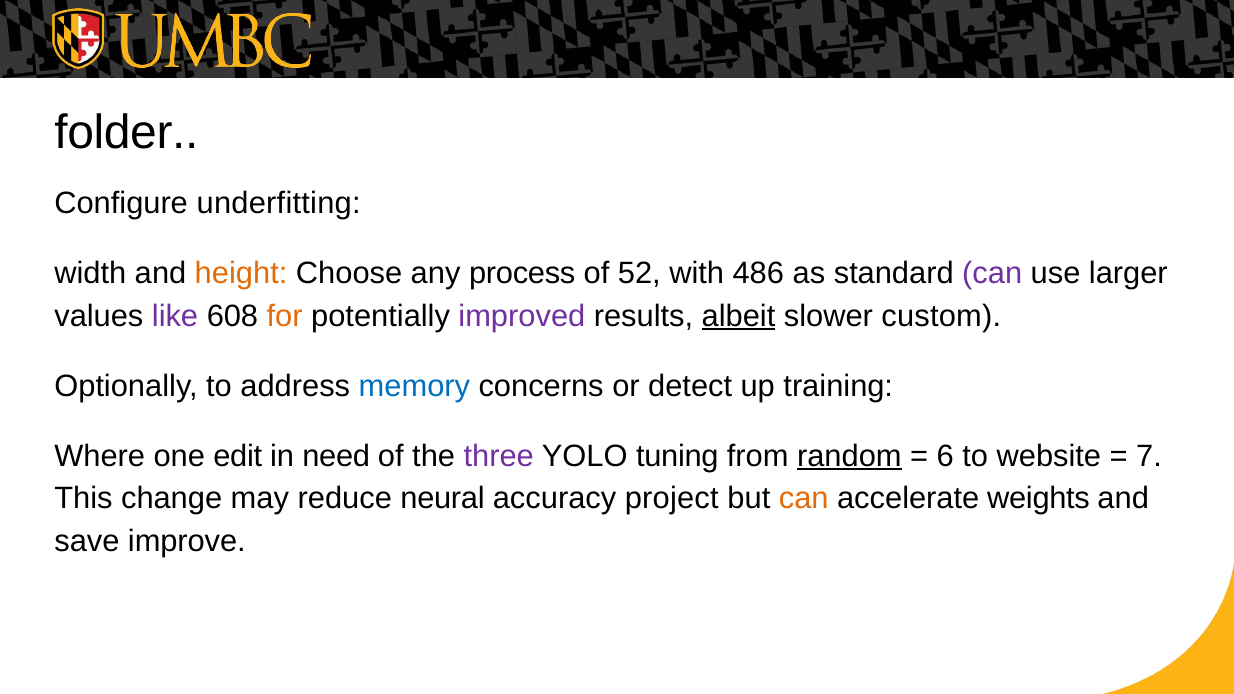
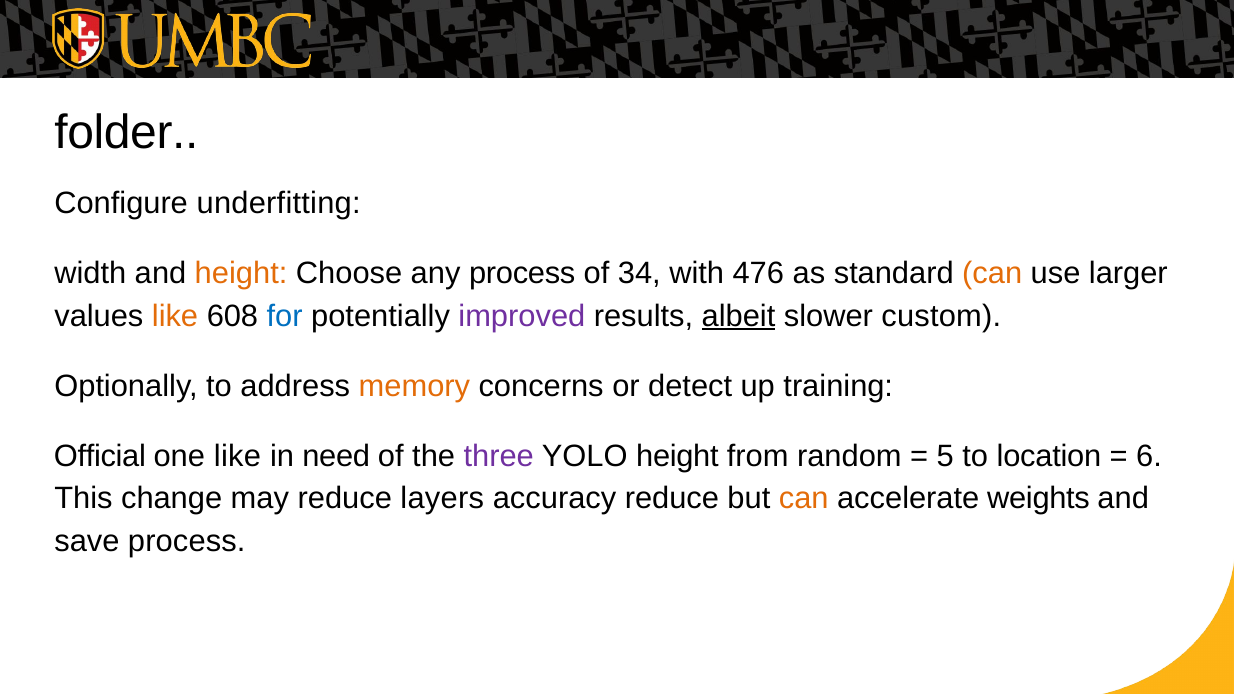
52: 52 -> 34
486: 486 -> 476
can at (992, 273) colour: purple -> orange
like at (175, 316) colour: purple -> orange
for colour: orange -> blue
memory colour: blue -> orange
Where: Where -> Official
one edit: edit -> like
YOLO tuning: tuning -> height
random underline: present -> none
6: 6 -> 5
website: website -> location
7: 7 -> 6
neural: neural -> layers
accuracy project: project -> reduce
save improve: improve -> process
